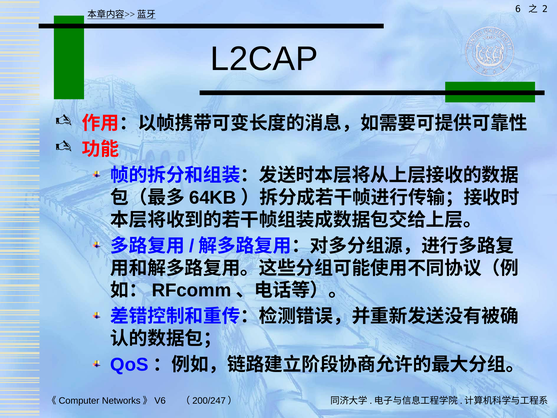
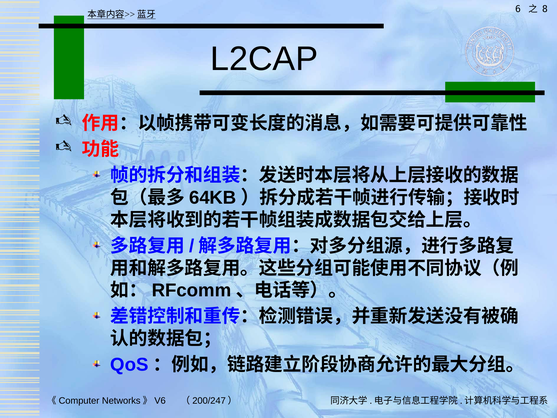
2: 2 -> 8
